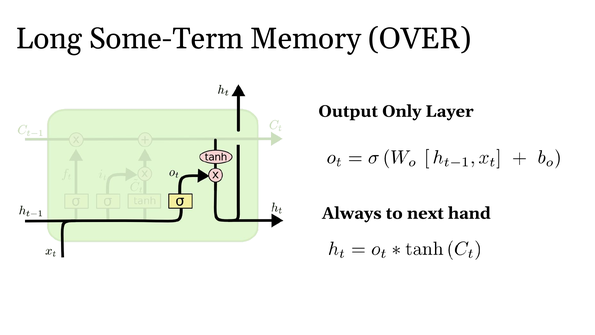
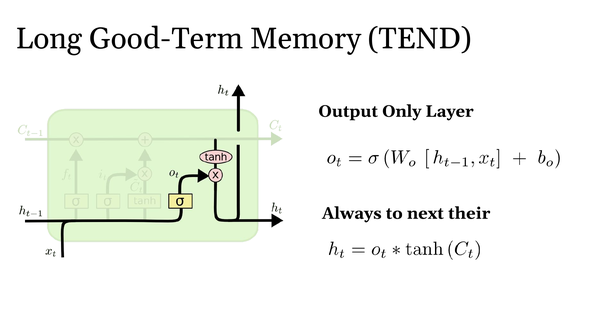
Some-Term: Some-Term -> Good-Term
OVER: OVER -> TEND
hand: hand -> their
